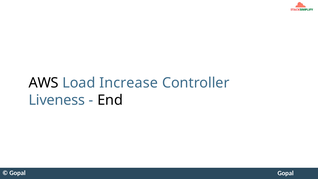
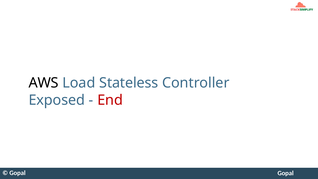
Increase: Increase -> Stateless
Liveness: Liveness -> Exposed
End colour: black -> red
